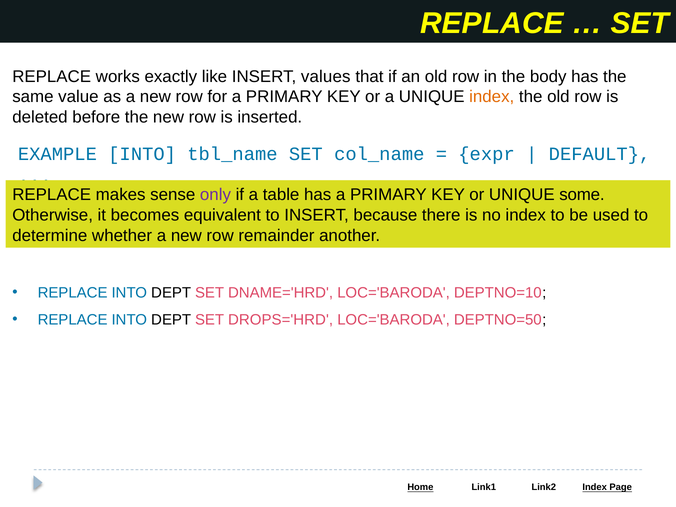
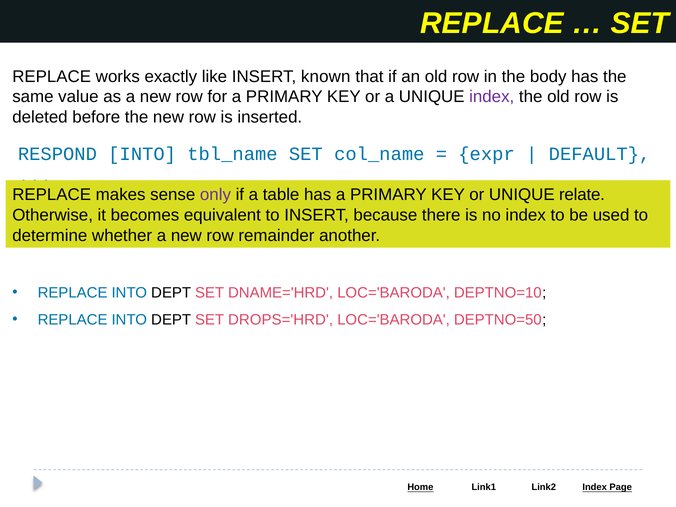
values: values -> known
index at (492, 97) colour: orange -> purple
EXAMPLE: EXAMPLE -> RESPOND
some: some -> relate
